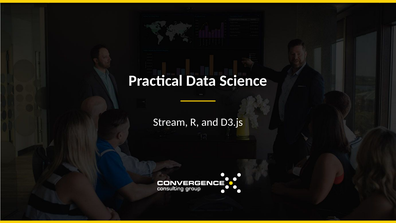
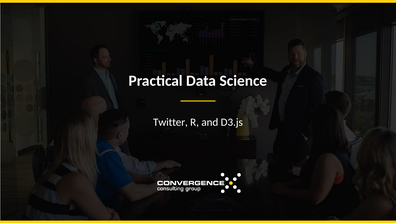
Stream: Stream -> Twitter
